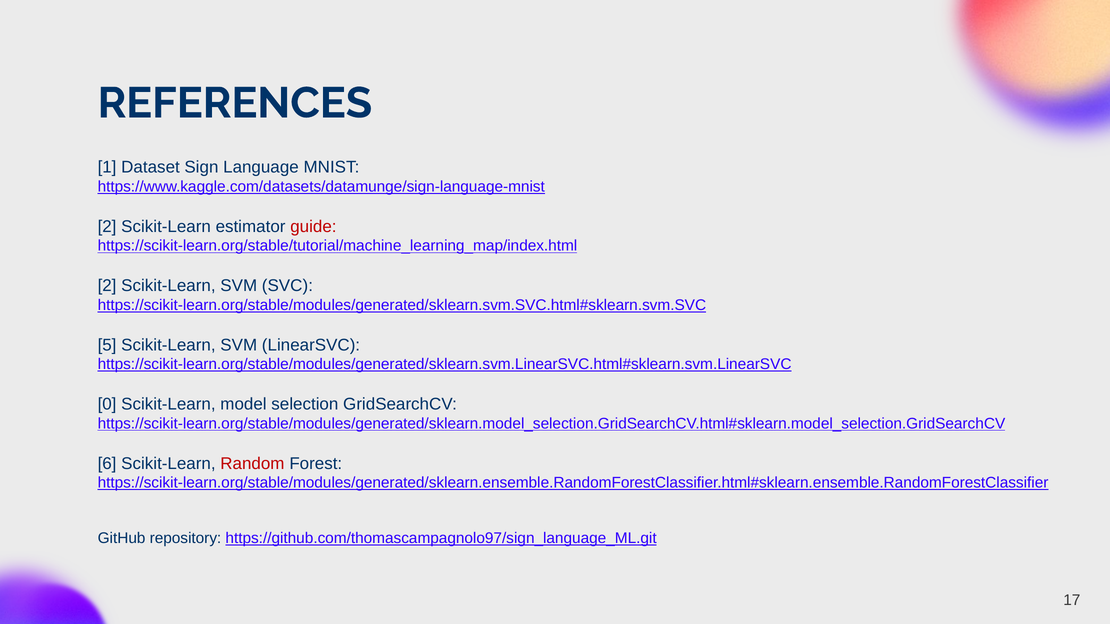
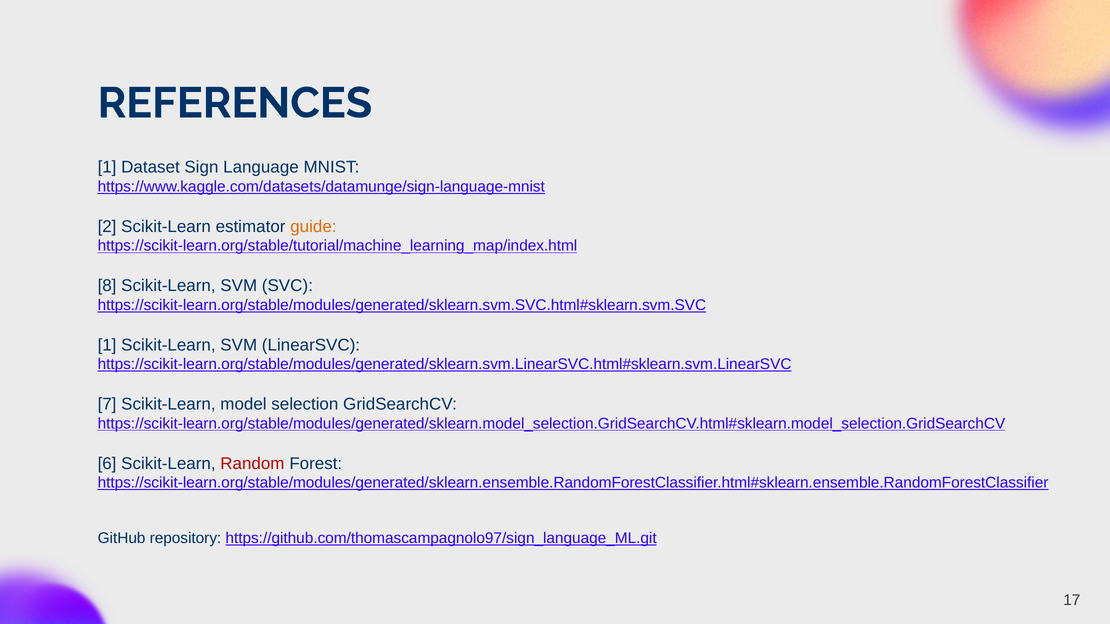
guide colour: red -> orange
2 at (107, 286): 2 -> 8
5 at (107, 345): 5 -> 1
0: 0 -> 7
